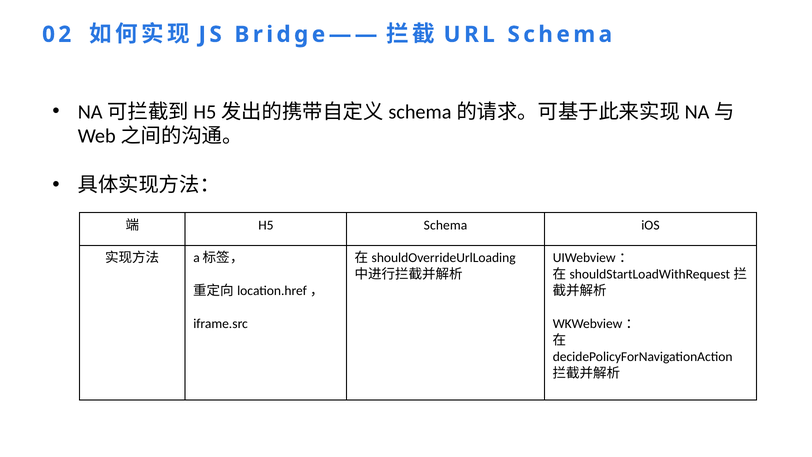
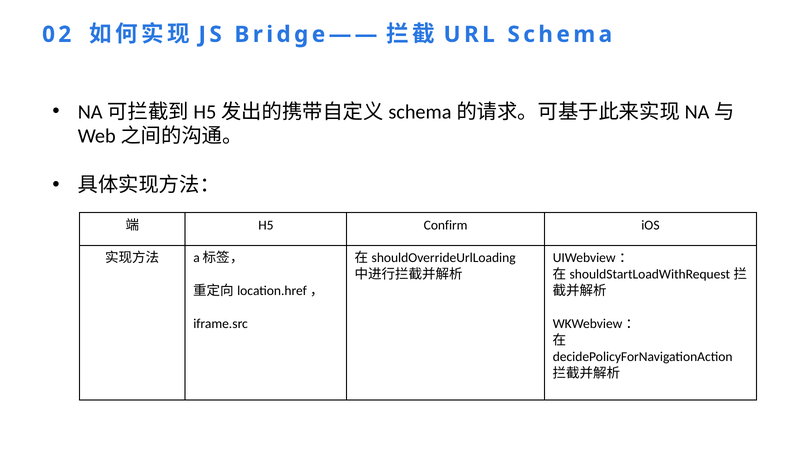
H5 Schema: Schema -> Confirm
